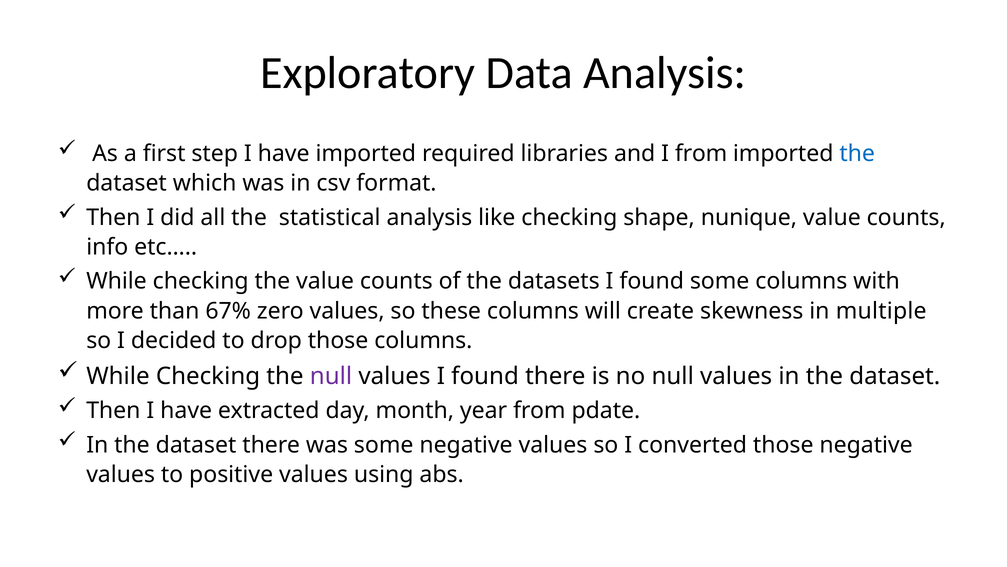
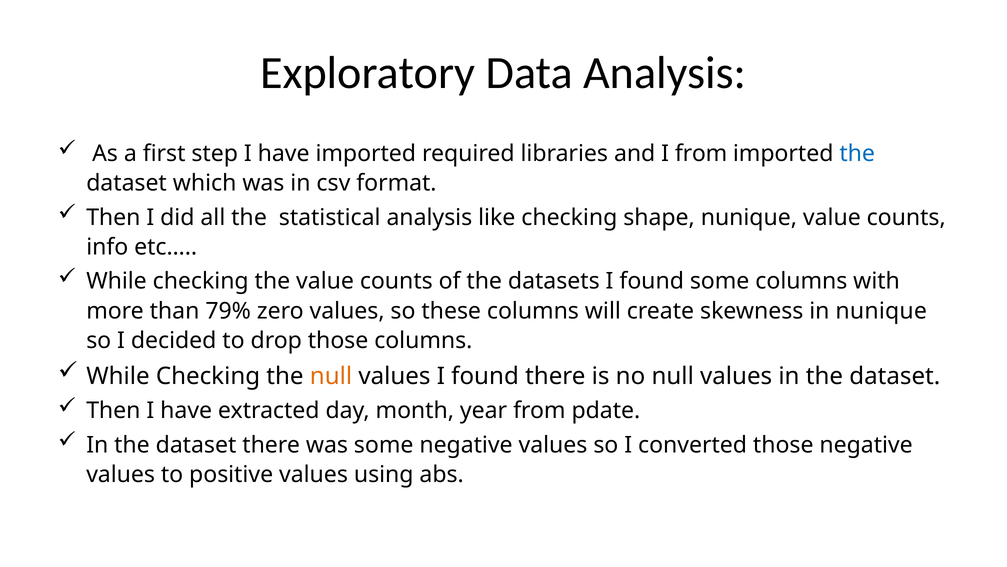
67%: 67% -> 79%
in multiple: multiple -> nunique
null at (331, 376) colour: purple -> orange
